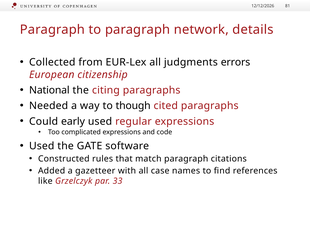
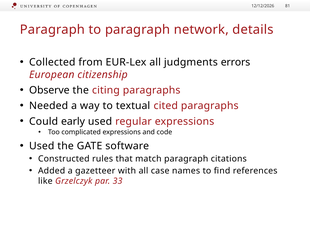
National: National -> Observe
though: though -> textual
